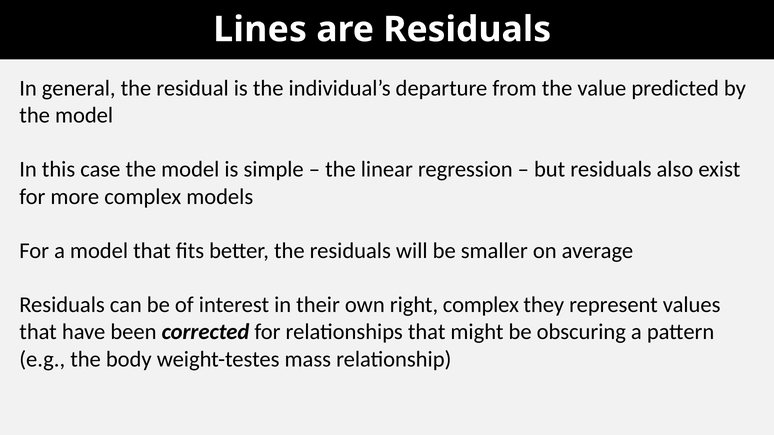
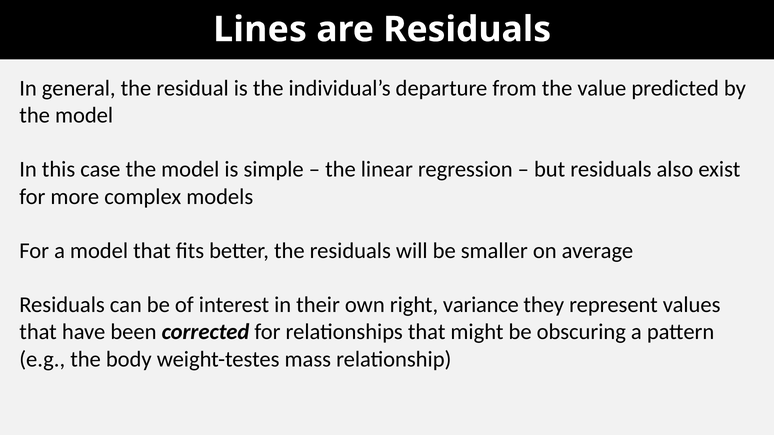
right complex: complex -> variance
